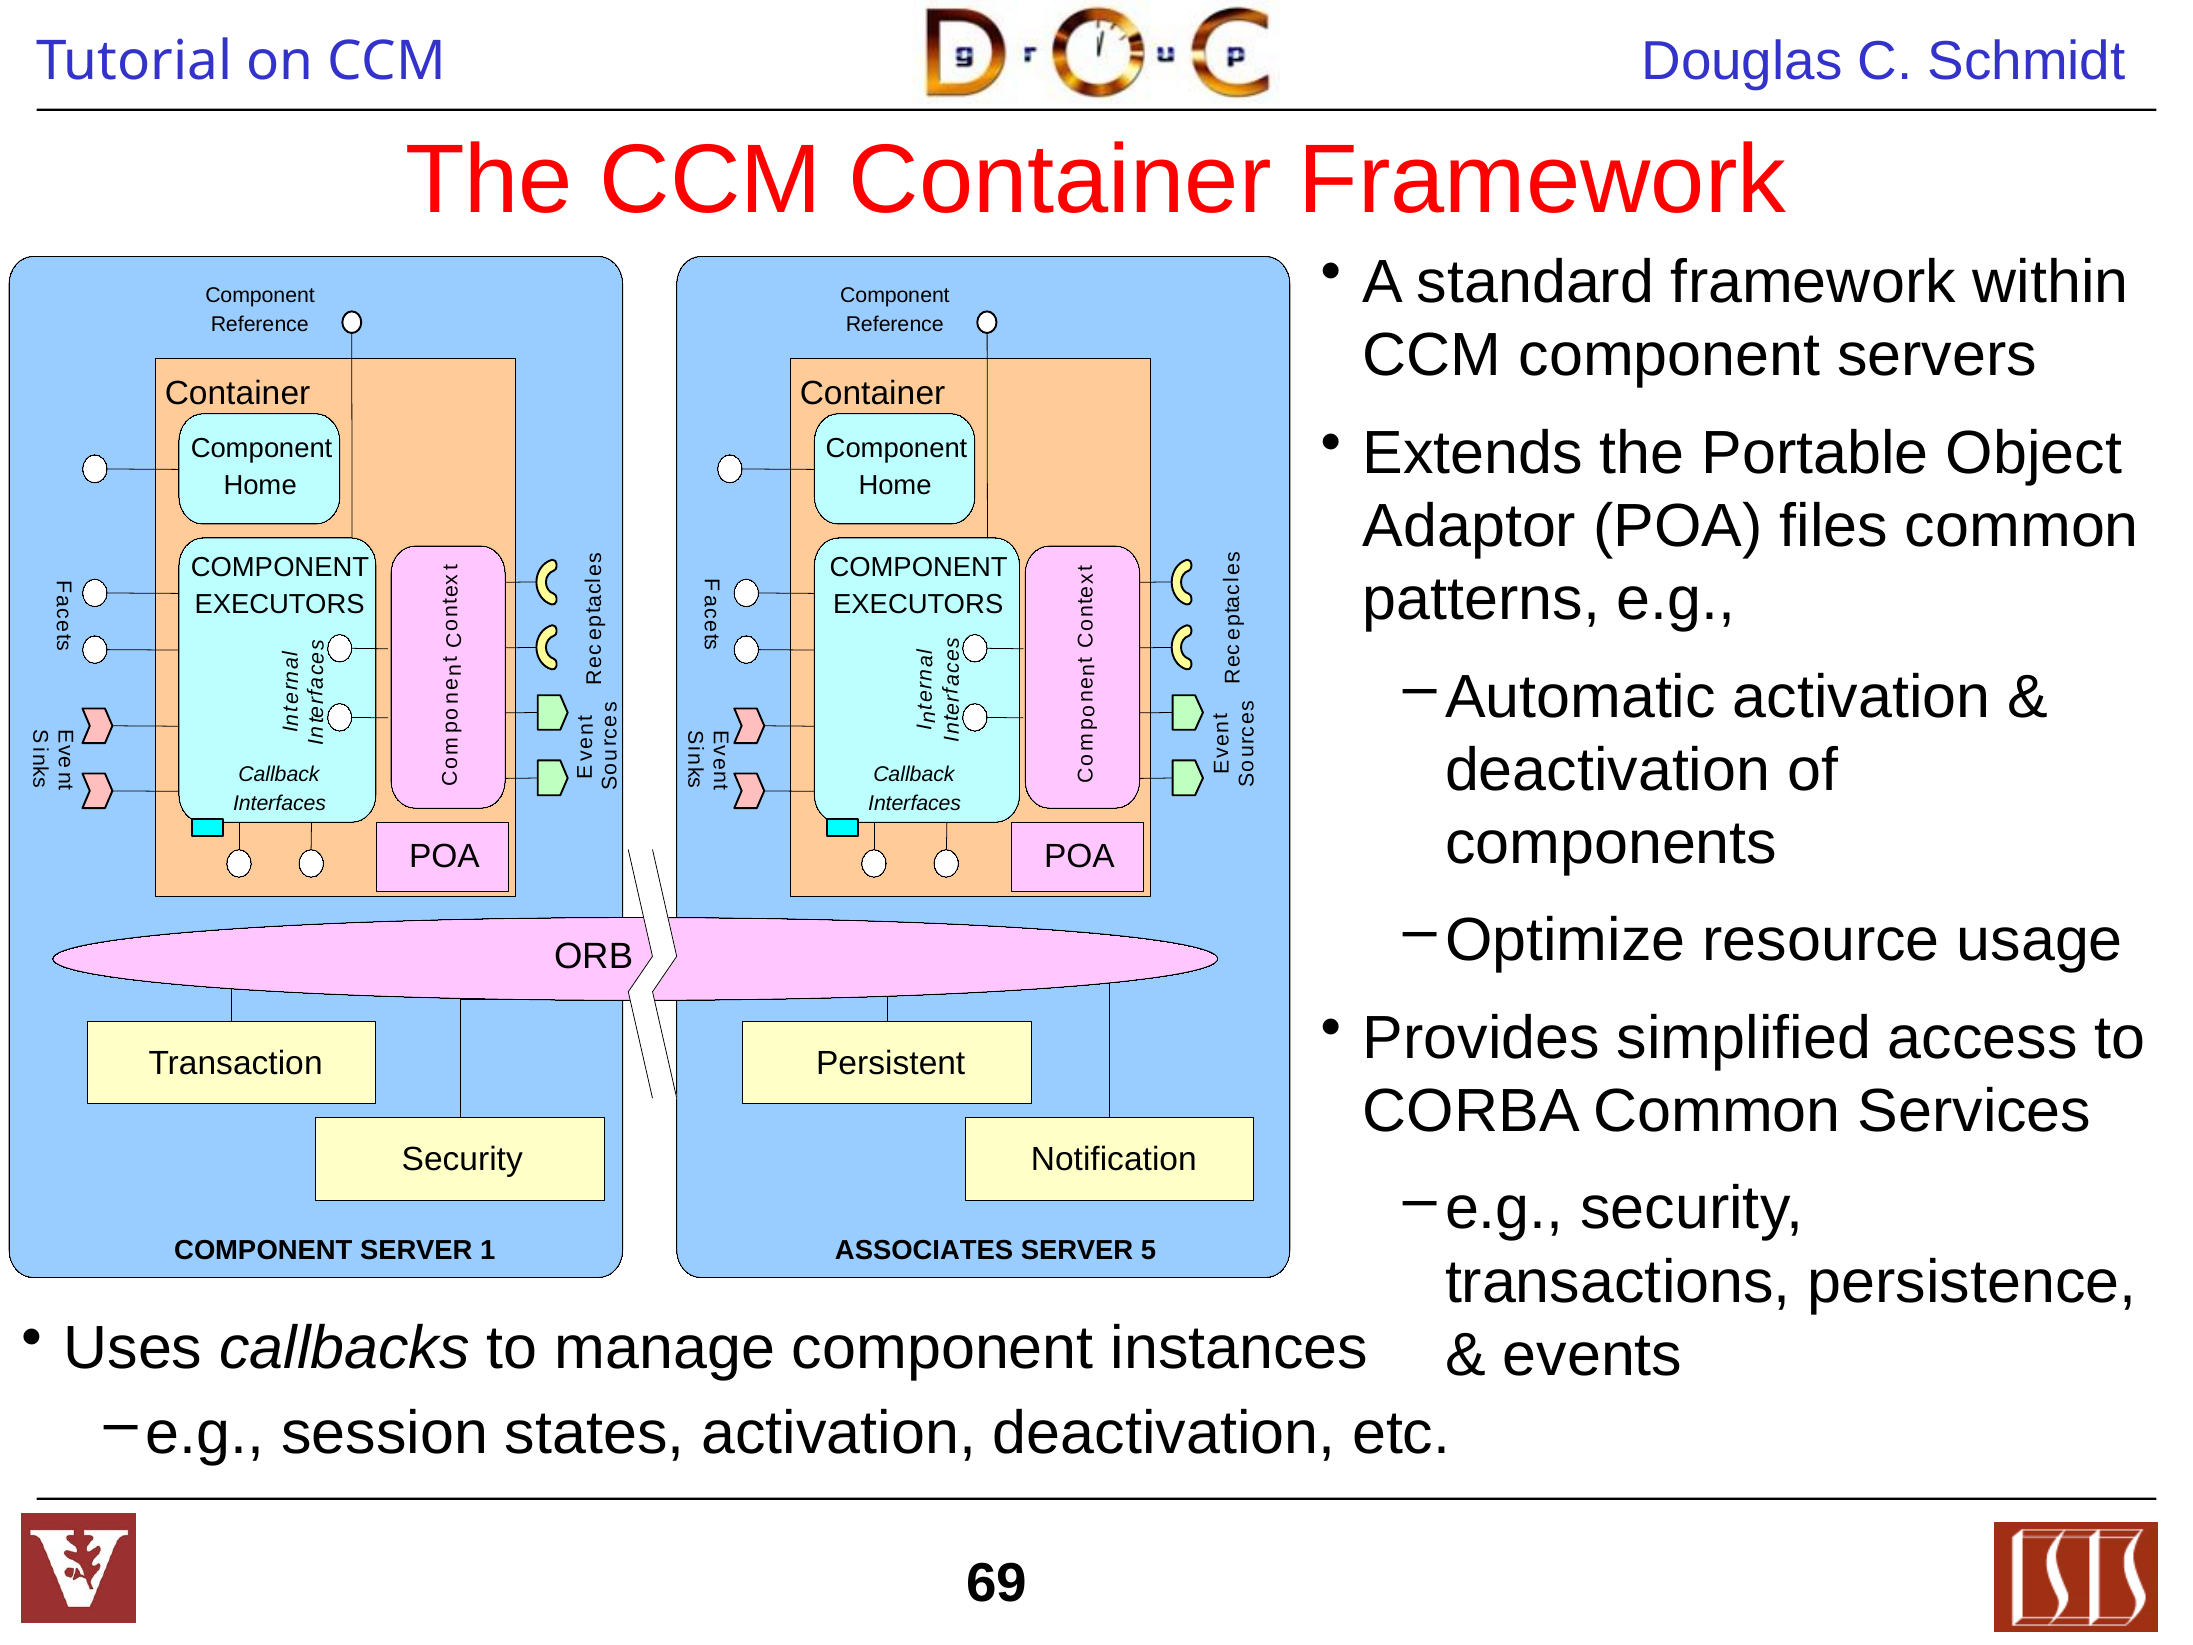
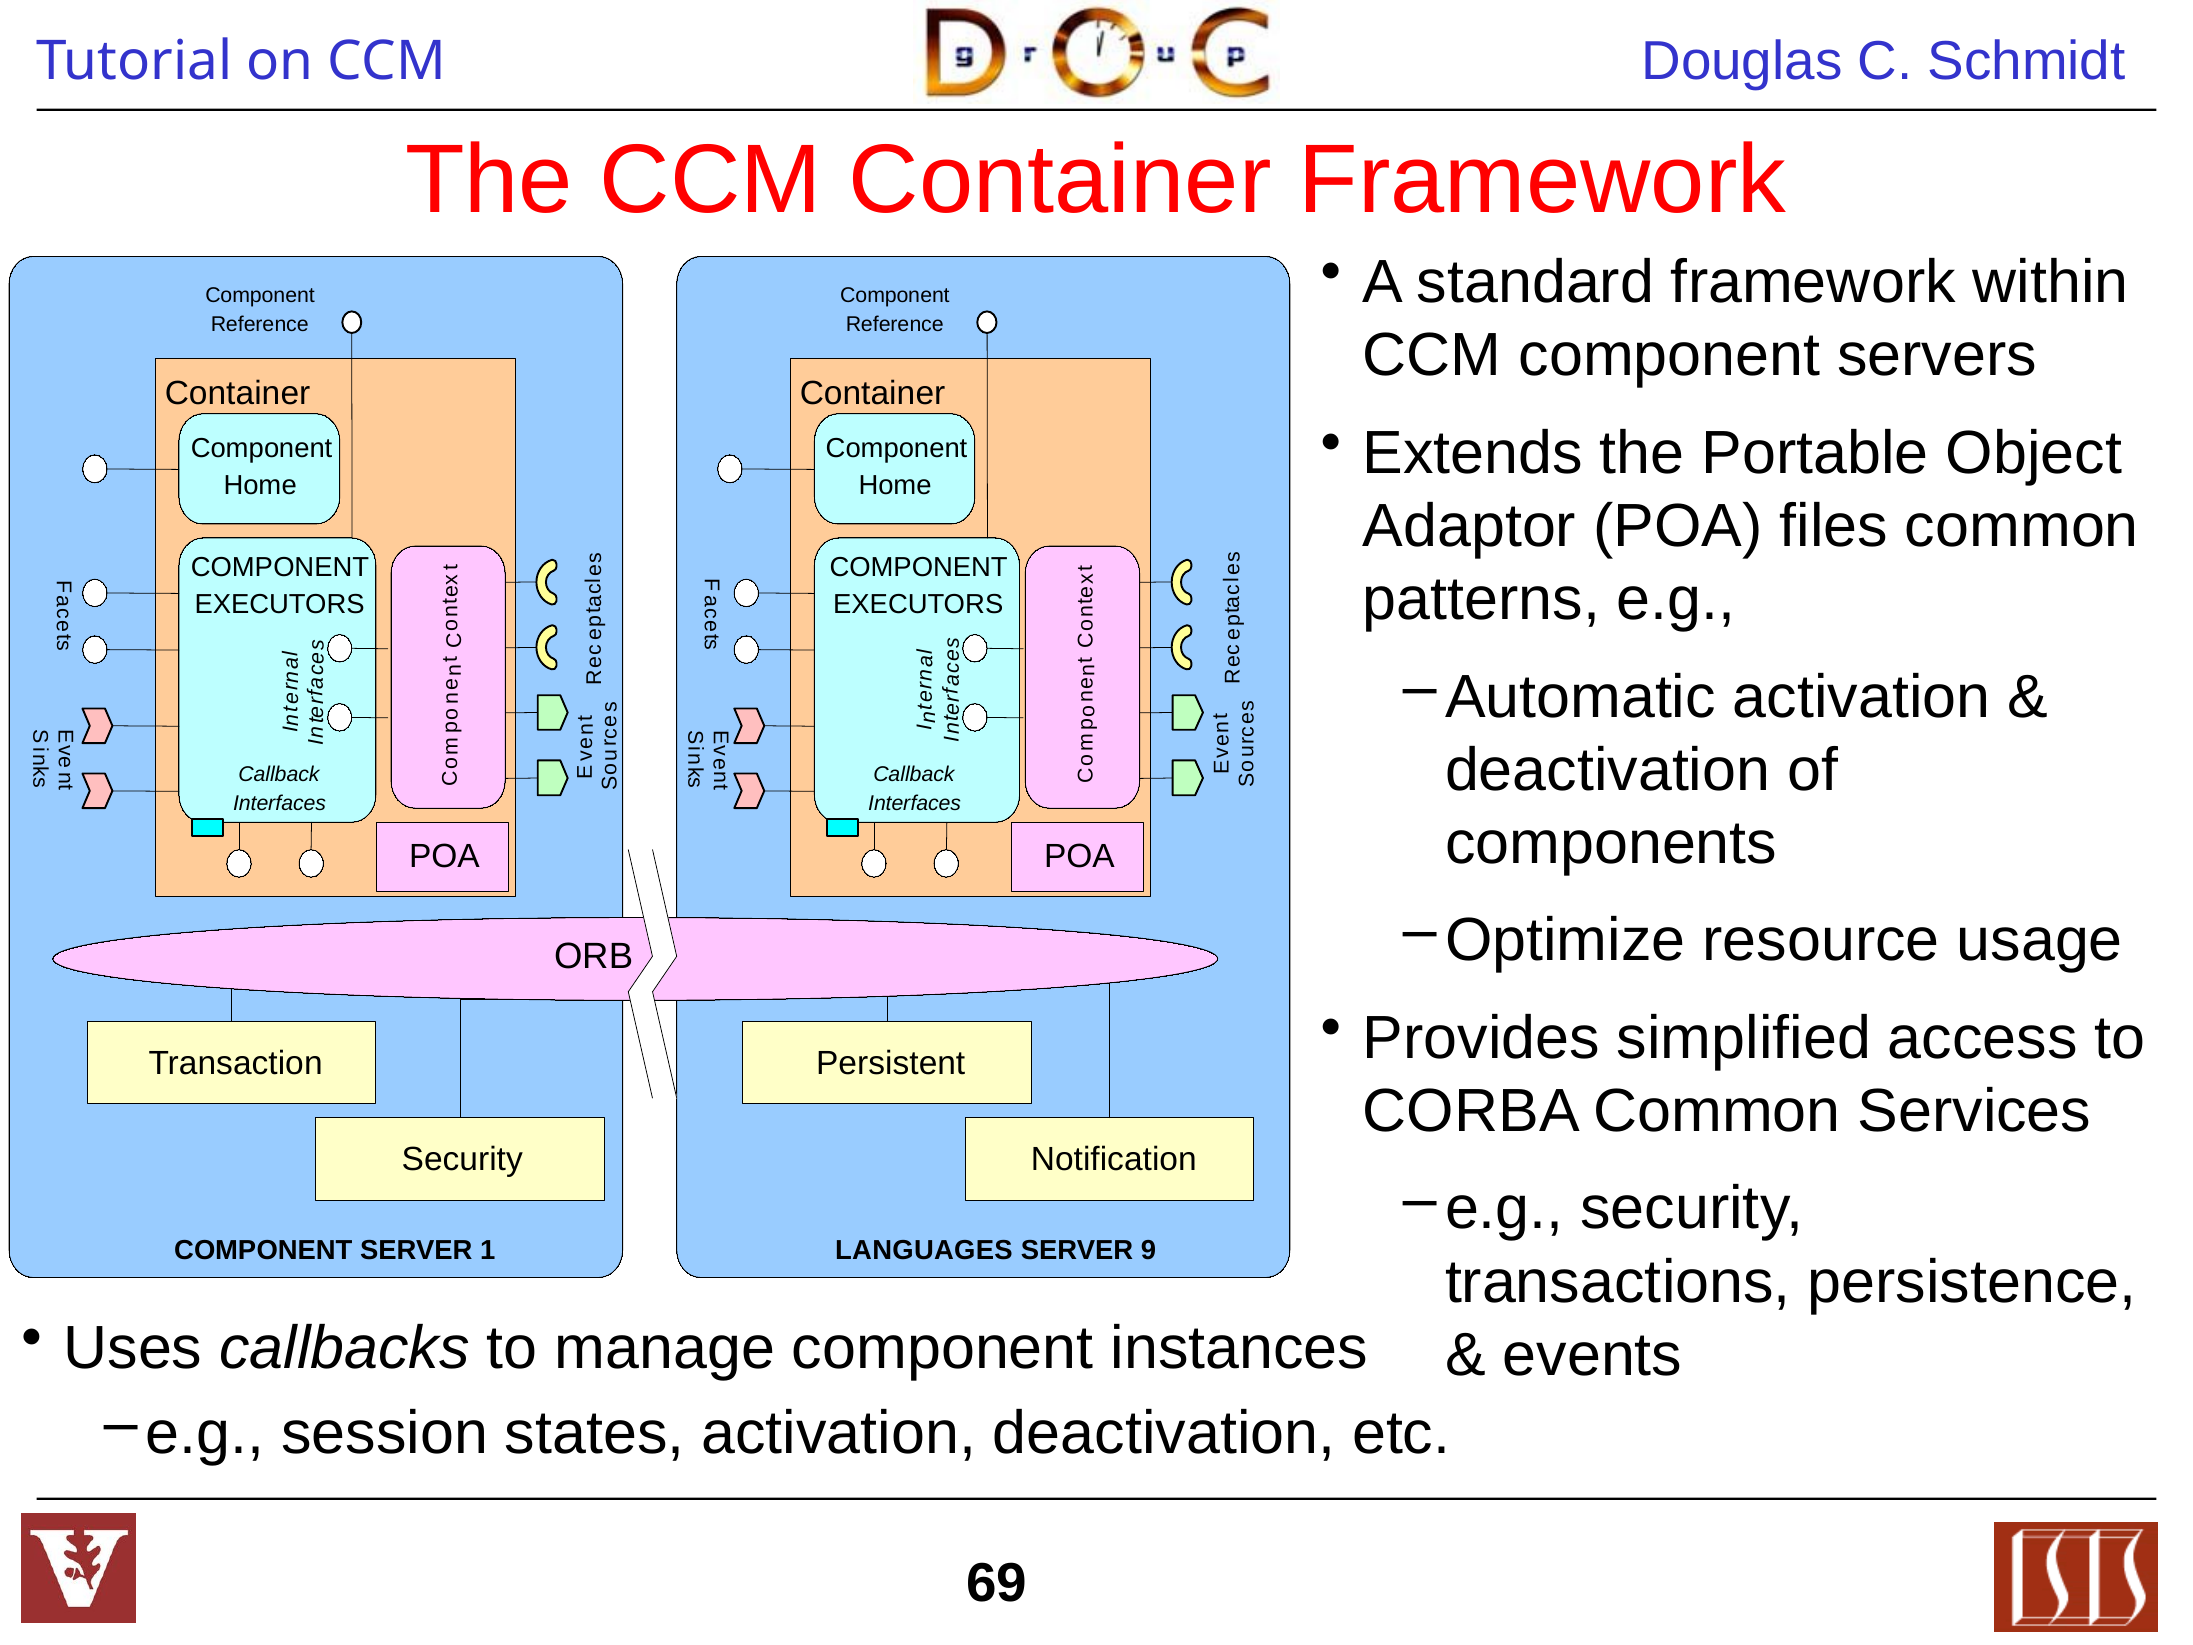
ASSOCIATES: ASSOCIATES -> LANGUAGES
5: 5 -> 9
